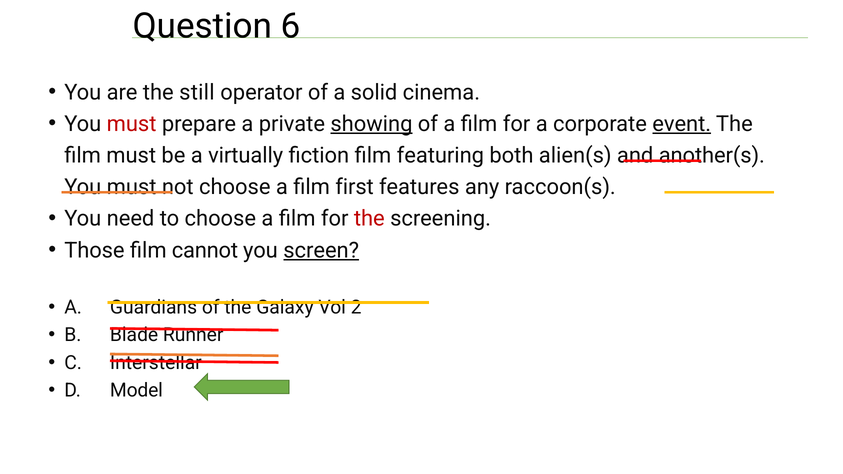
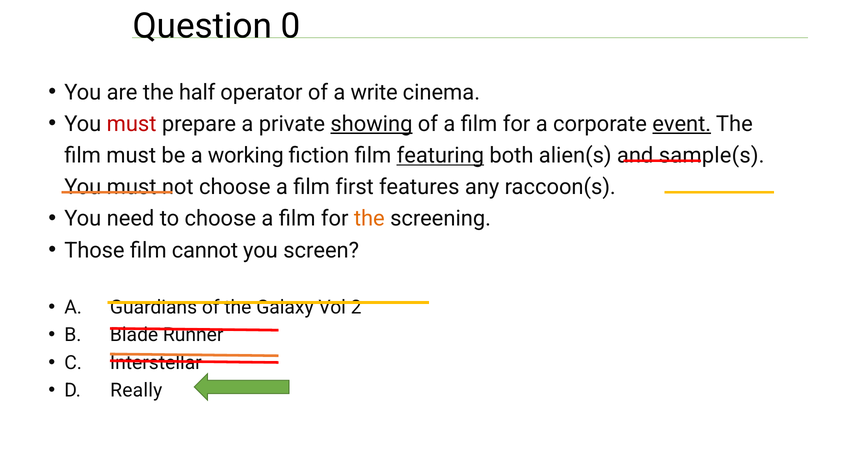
6: 6 -> 0
still: still -> half
solid: solid -> write
virtually: virtually -> working
featuring underline: none -> present
another(s: another(s -> sample(s
the at (369, 219) colour: red -> orange
screen underline: present -> none
Model: Model -> Really
